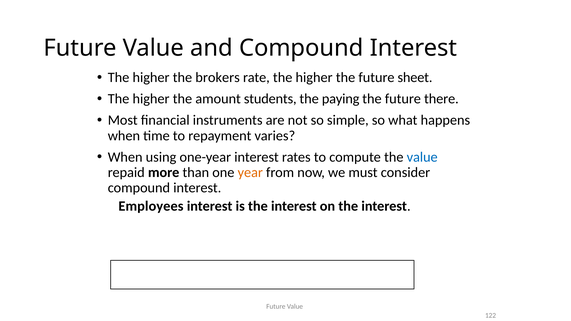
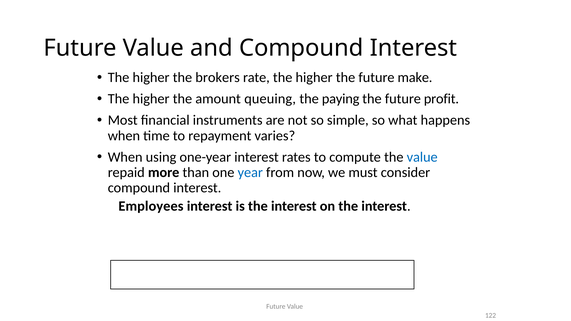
sheet: sheet -> make
students: students -> queuing
there: there -> profit
year colour: orange -> blue
